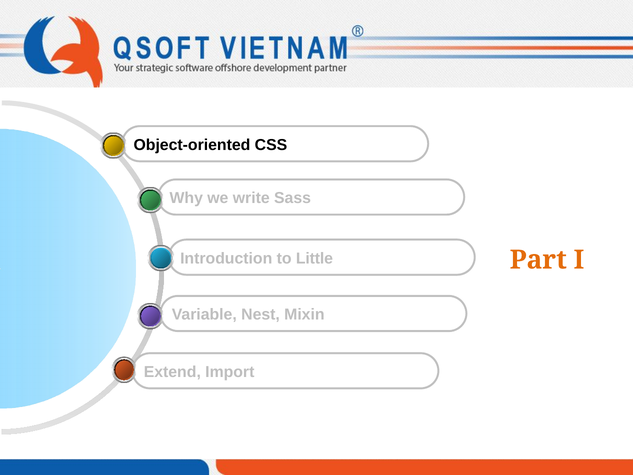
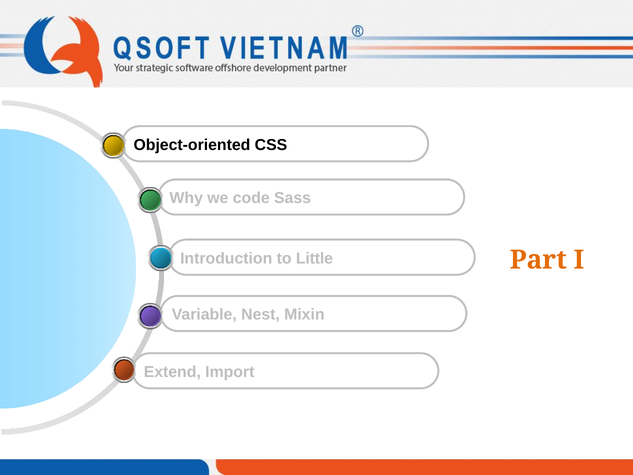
write: write -> code
